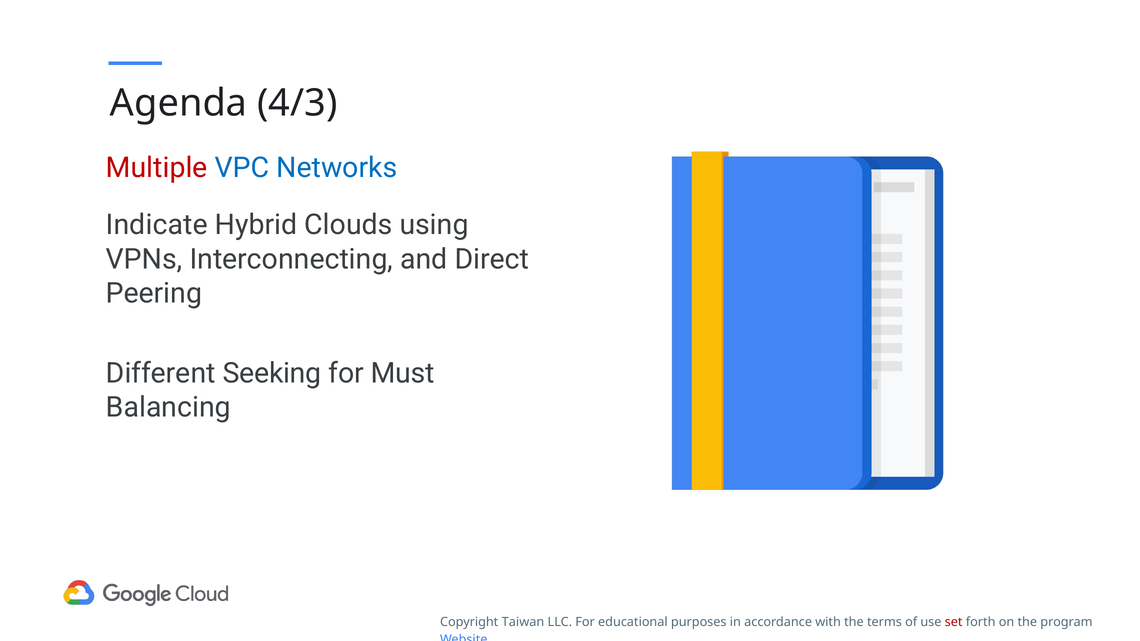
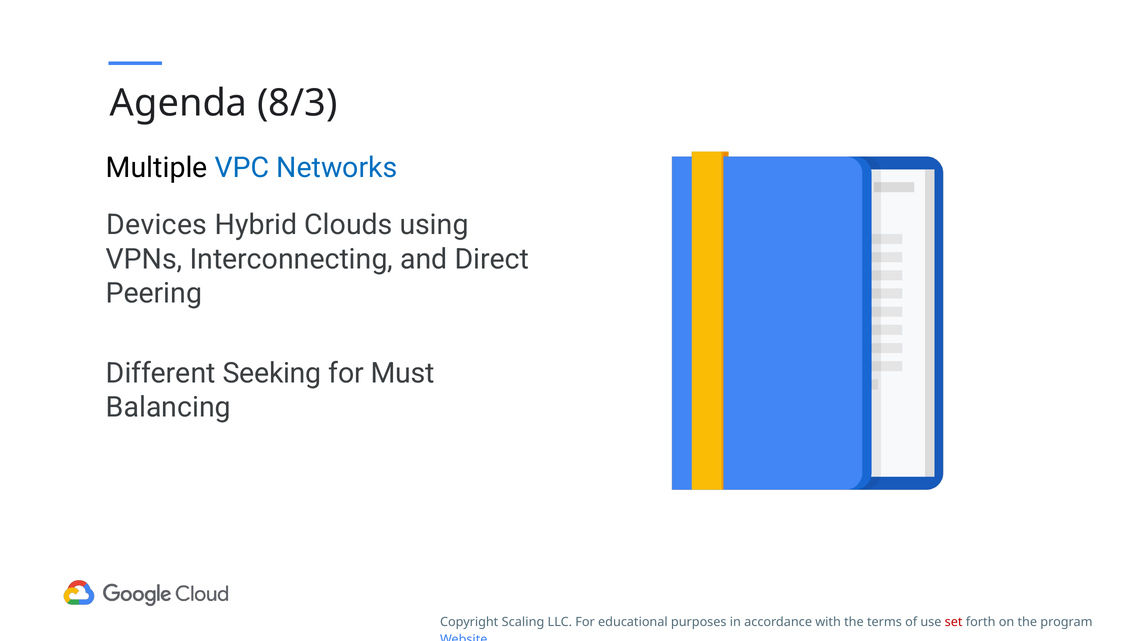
4/3: 4/3 -> 8/3
Multiple colour: red -> black
Indicate: Indicate -> Devices
Taiwan: Taiwan -> Scaling
